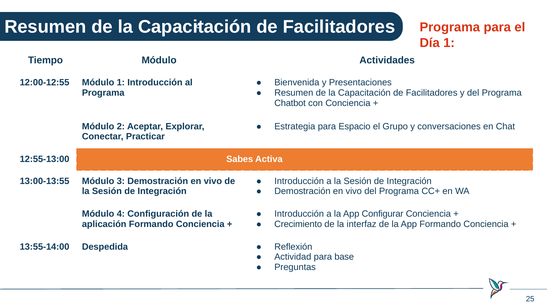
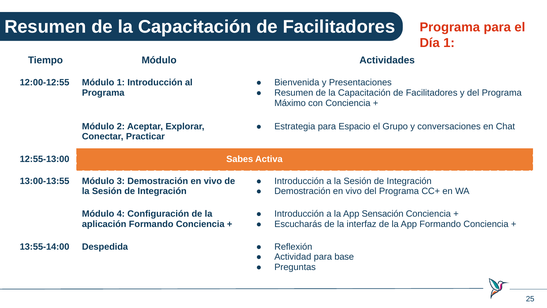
Chatbot: Chatbot -> Máximo
Configurar: Configurar -> Sensación
Crecimiento: Crecimiento -> Escucharás
